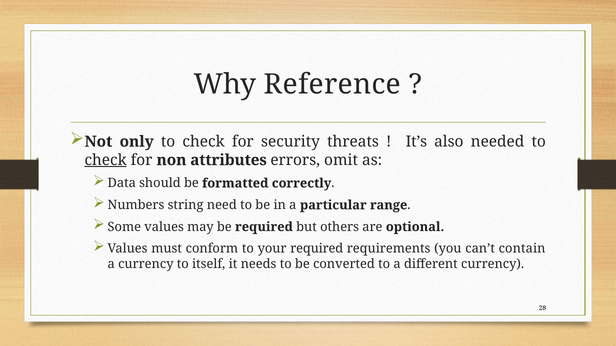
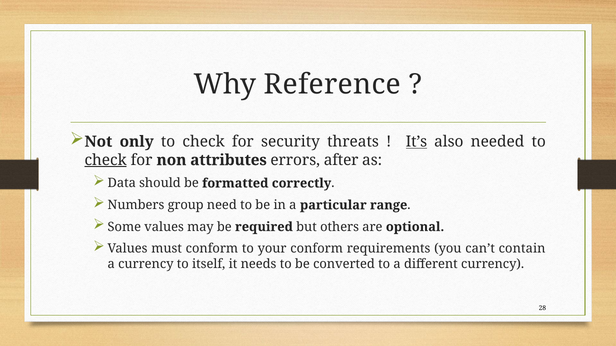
It’s underline: none -> present
omit: omit -> after
string: string -> group
your required: required -> conform
